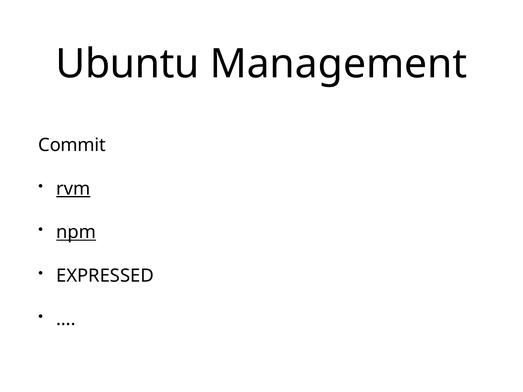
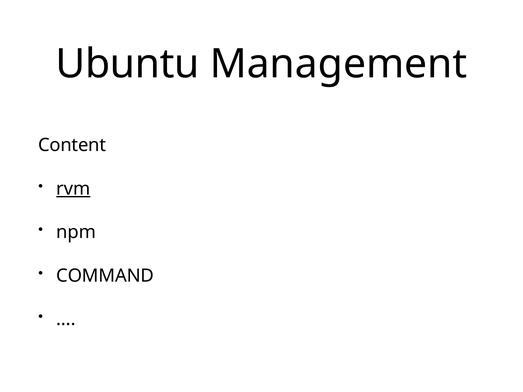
Commit: Commit -> Content
npm underline: present -> none
EXPRESSED: EXPRESSED -> COMMAND
